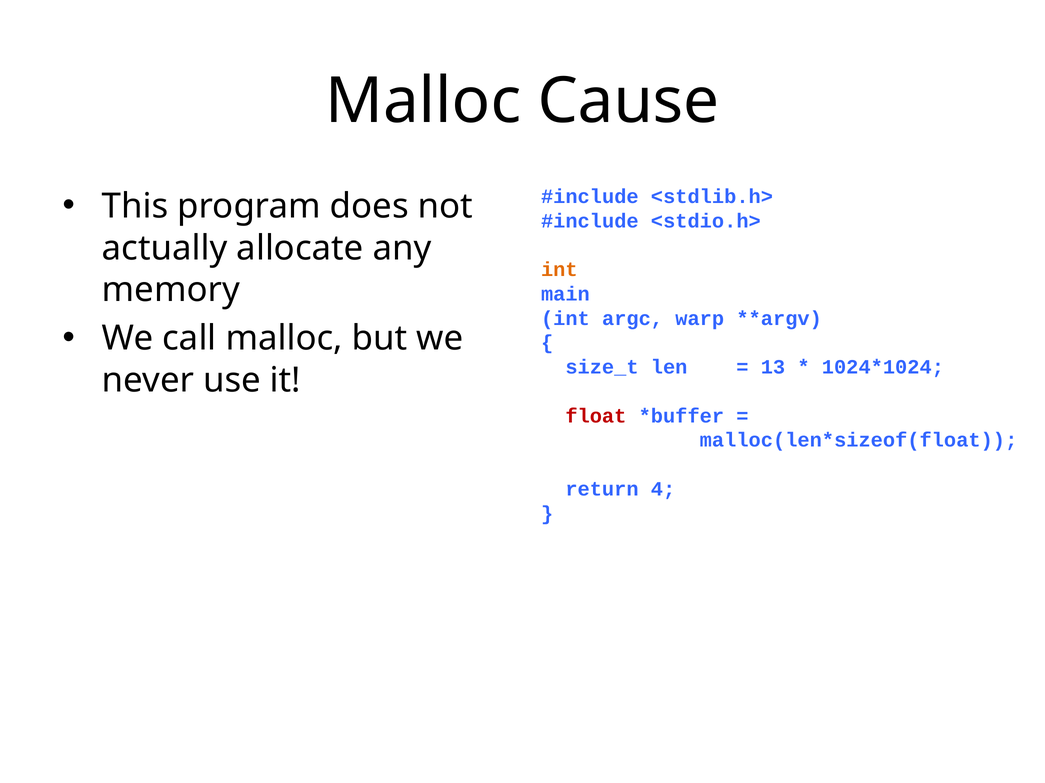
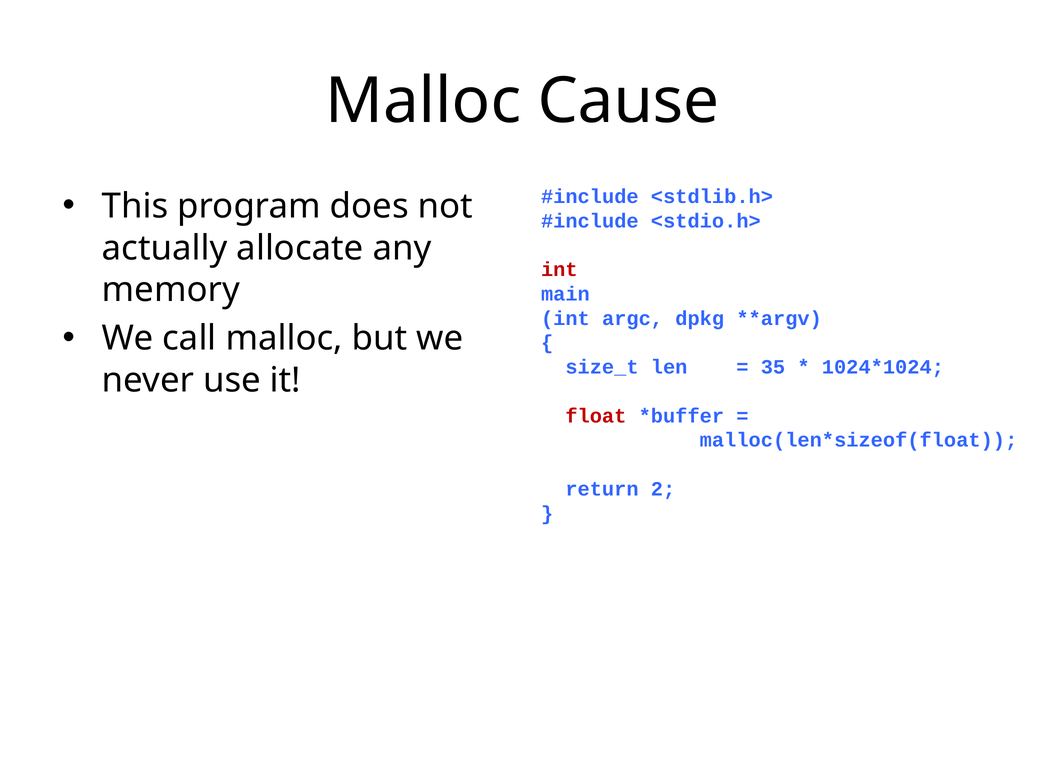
int at (559, 270) colour: orange -> red
warp: warp -> dpkg
13: 13 -> 35
4: 4 -> 2
